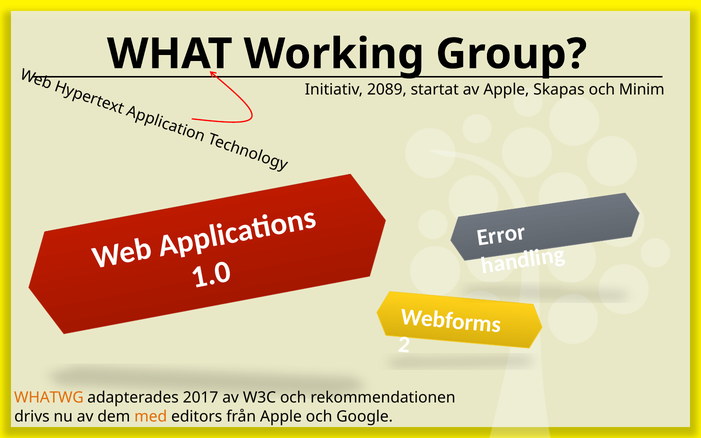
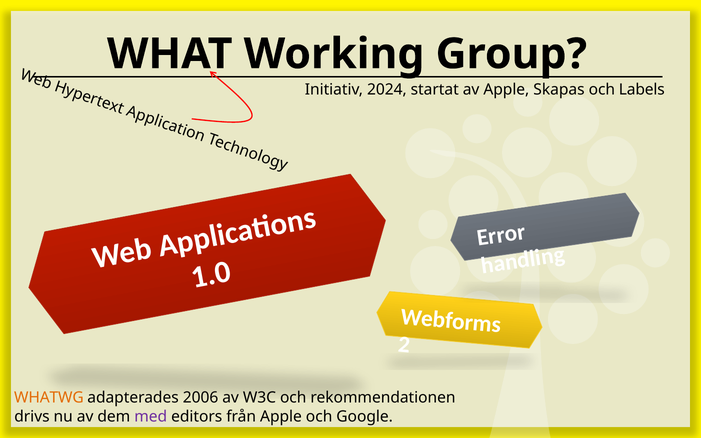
2089: 2089 -> 2024
Minim: Minim -> Labels
2017: 2017 -> 2006
med colour: orange -> purple
